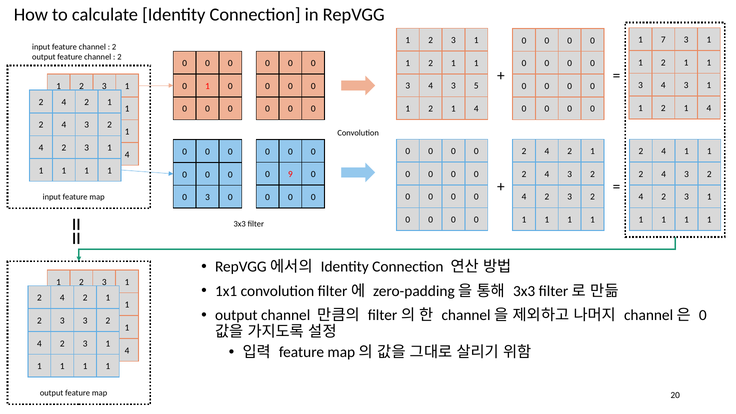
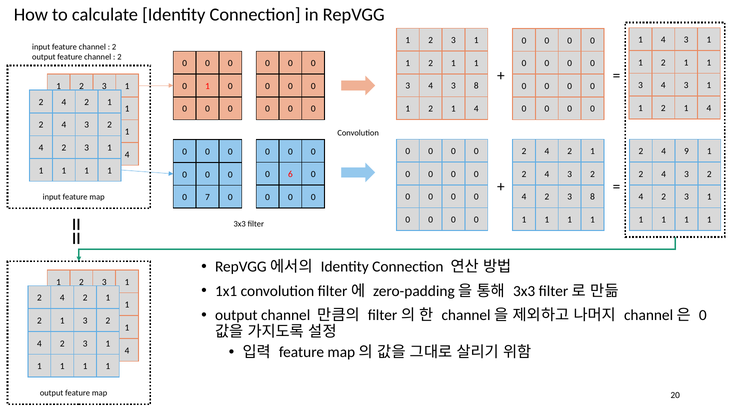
7 at (663, 40): 7 -> 4
4 3 5: 5 -> 8
2 4 1: 1 -> 9
9: 9 -> 6
2 3 2: 2 -> 8
0 3: 3 -> 7
3 at (62, 321): 3 -> 1
